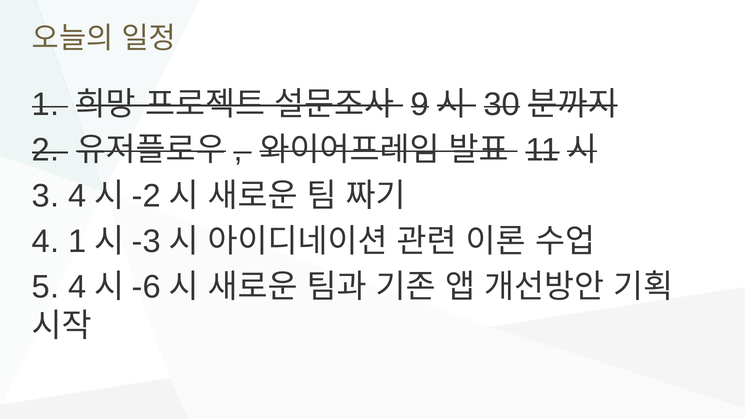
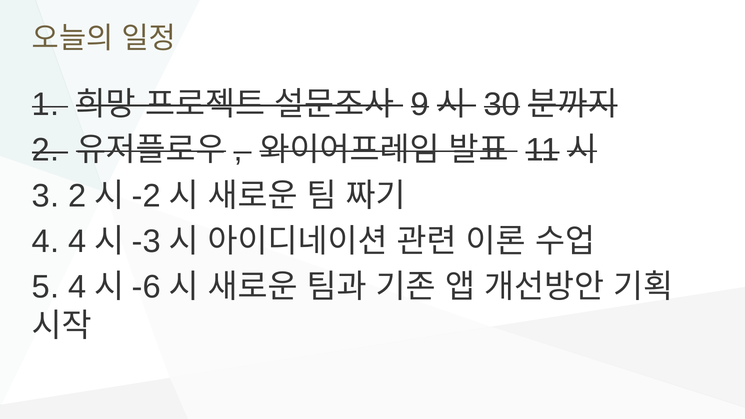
3 4: 4 -> 2
4 1: 1 -> 4
